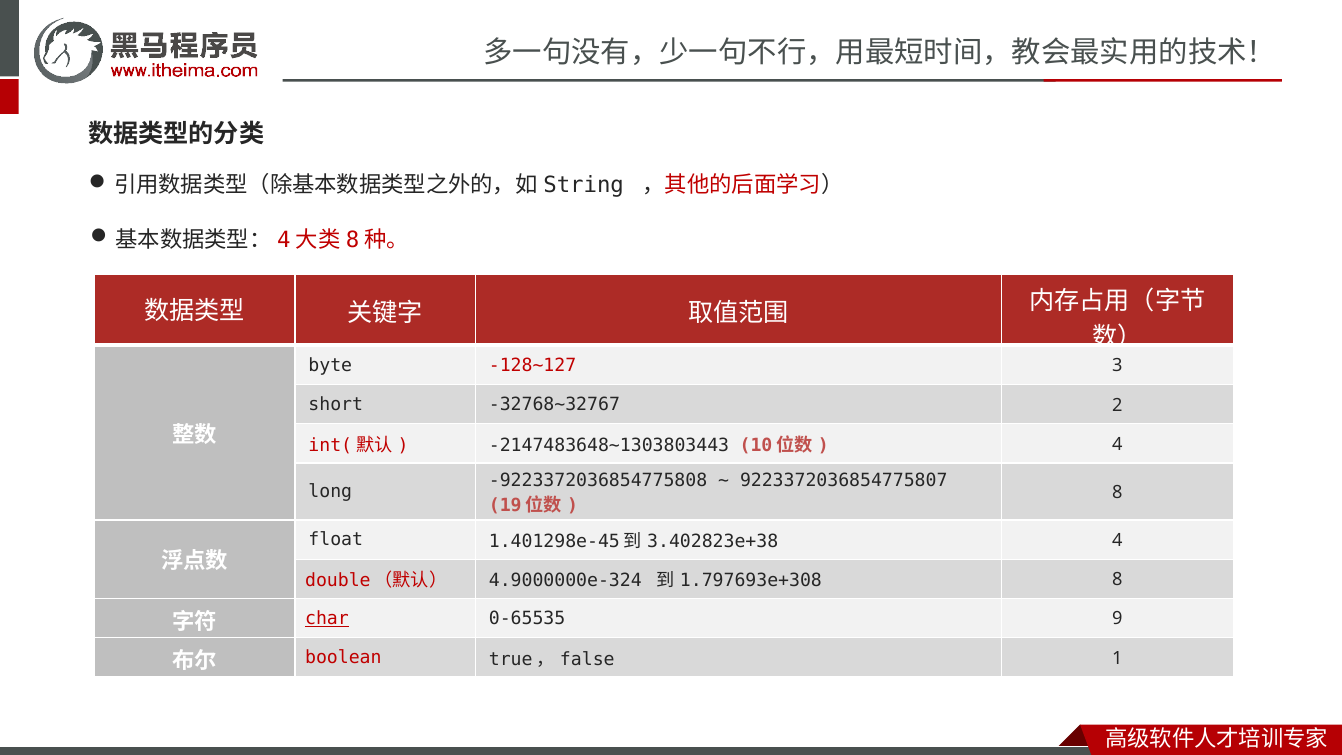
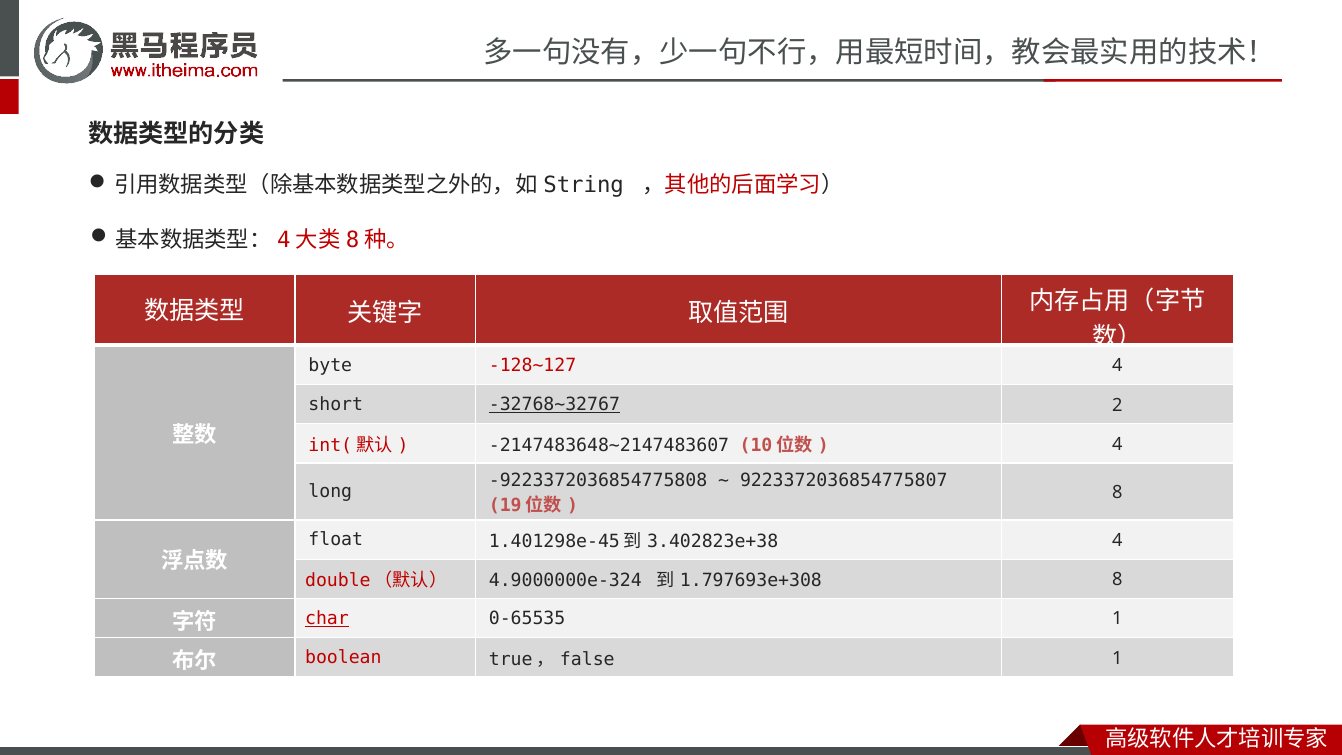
-128~127 3: 3 -> 4
-32768~32767 underline: none -> present
-2147483648~1303803443: -2147483648~1303803443 -> -2147483648~2147483607
0-65535 9: 9 -> 1
